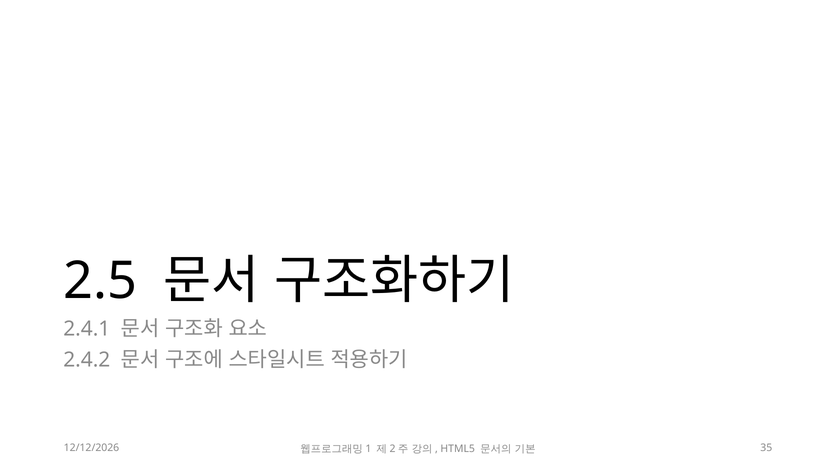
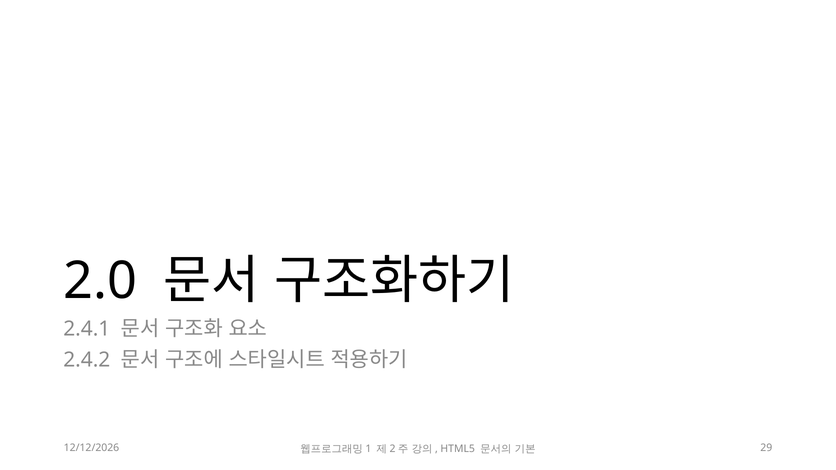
2.5: 2.5 -> 2.0
35: 35 -> 29
